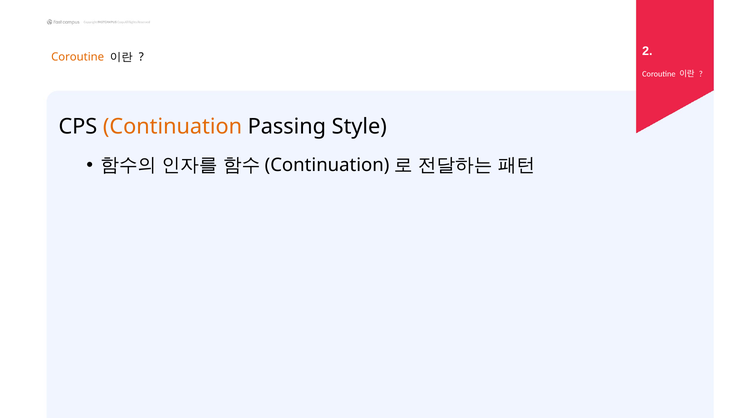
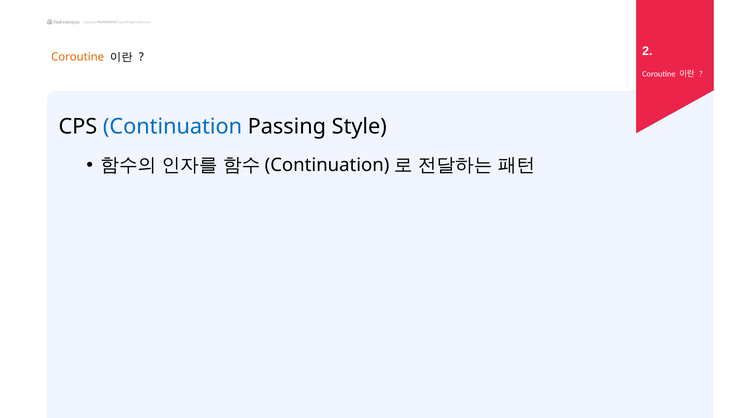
Continuation colour: orange -> blue
